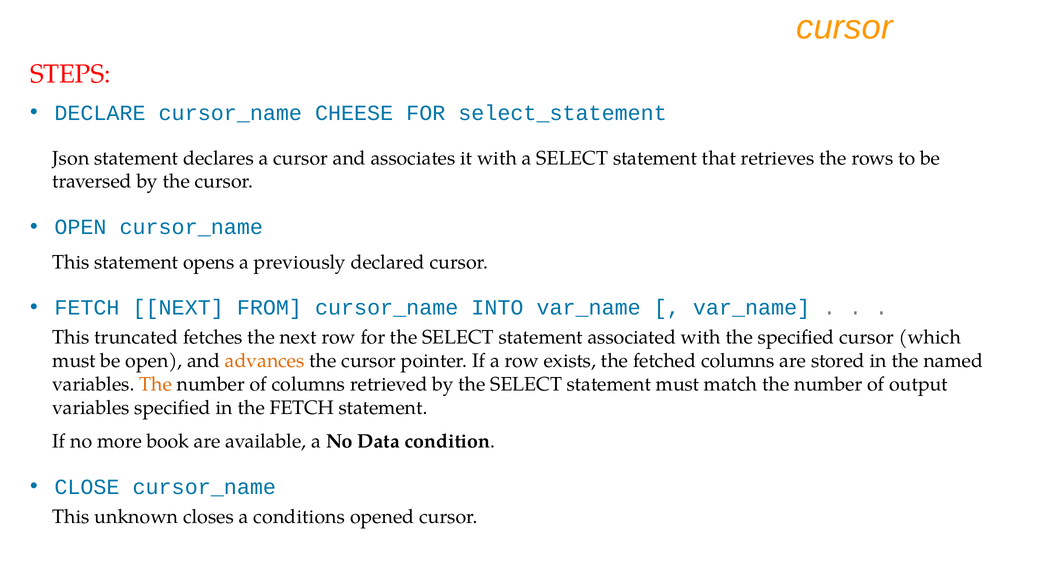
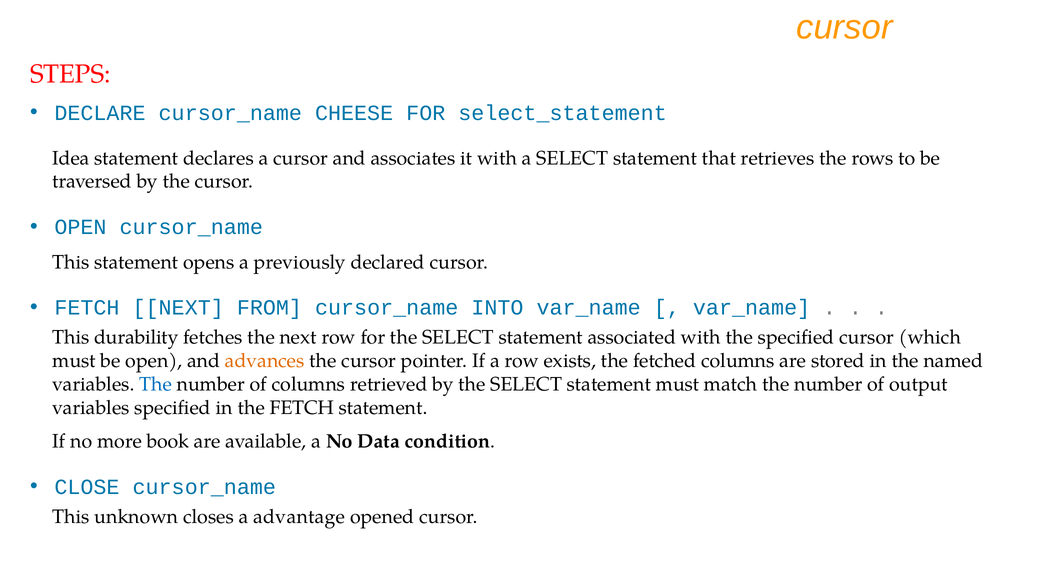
Json: Json -> Idea
truncated: truncated -> durability
The at (156, 384) colour: orange -> blue
conditions: conditions -> advantage
